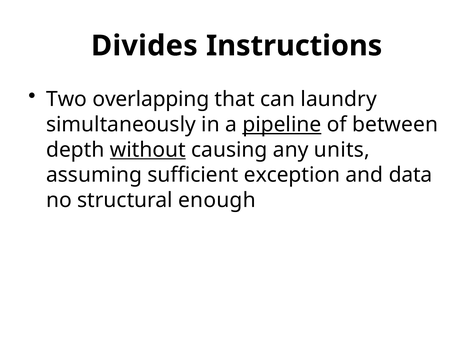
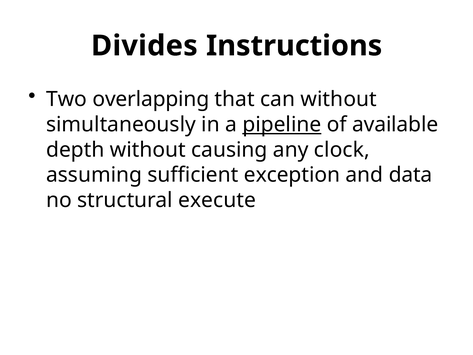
can laundry: laundry -> without
between: between -> available
without at (148, 150) underline: present -> none
units: units -> clock
enough: enough -> execute
